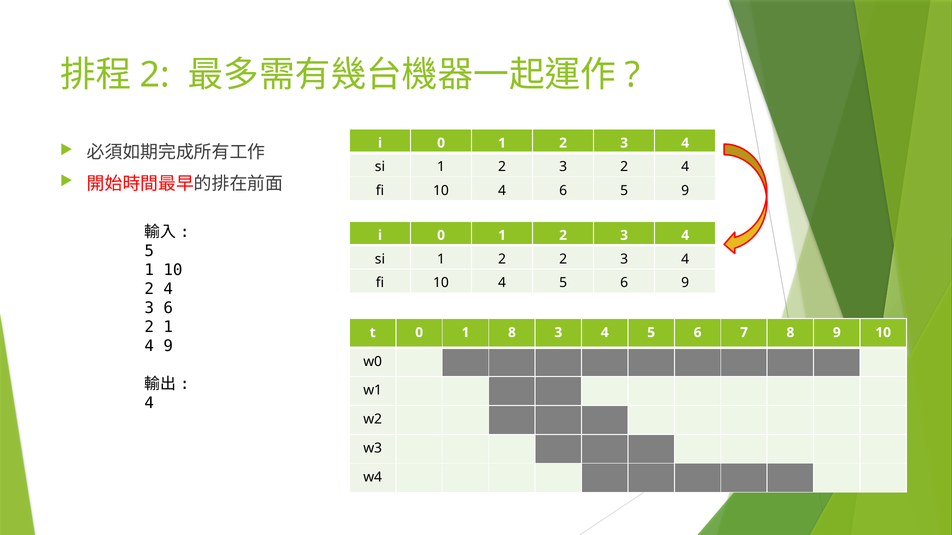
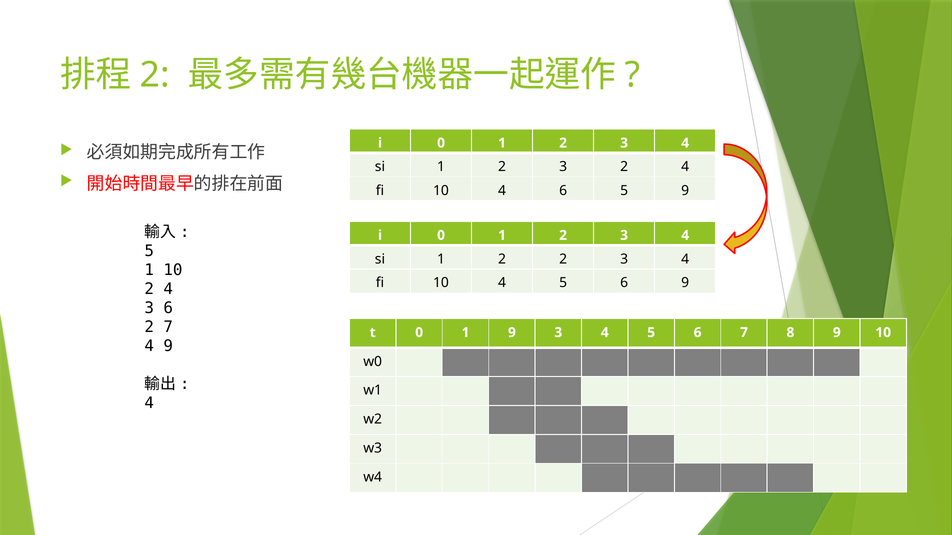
2 1: 1 -> 7
1 8: 8 -> 9
